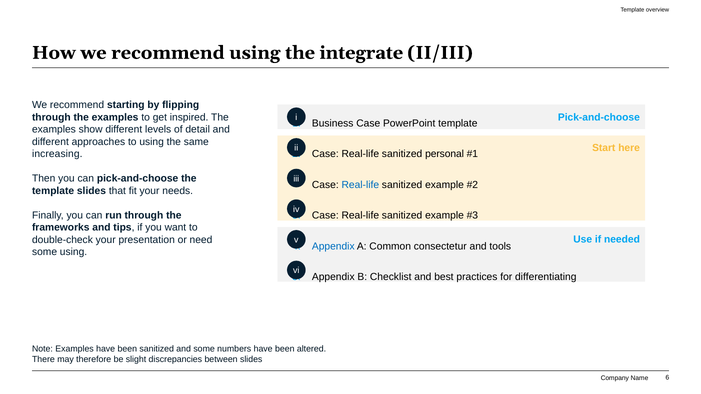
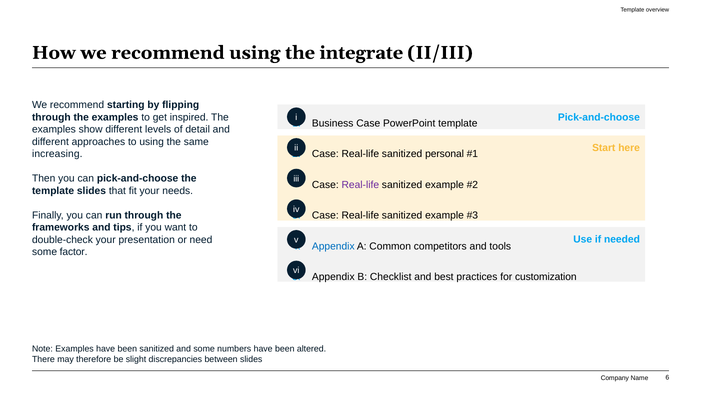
Real-life at (360, 185) colour: blue -> purple
consectetur: consectetur -> competitors
some using: using -> factor
differentiating: differentiating -> customization
